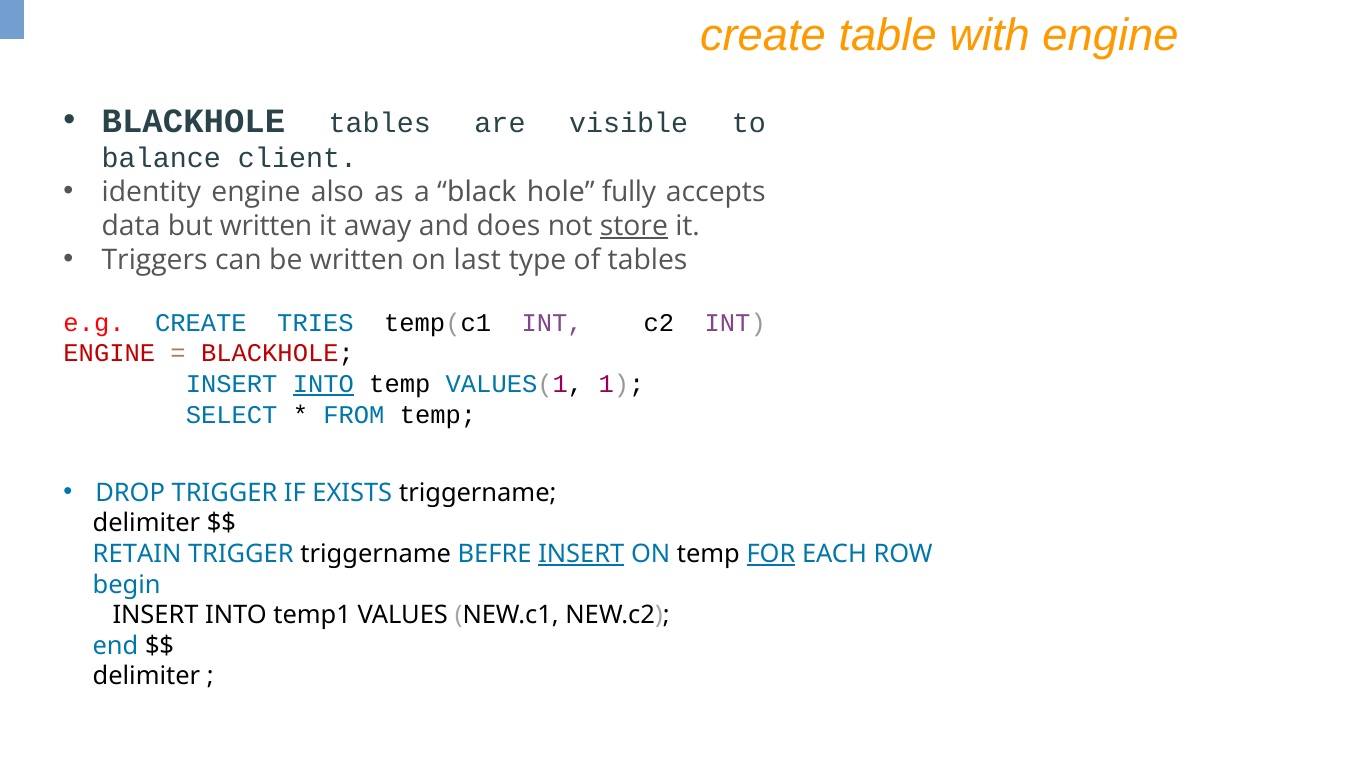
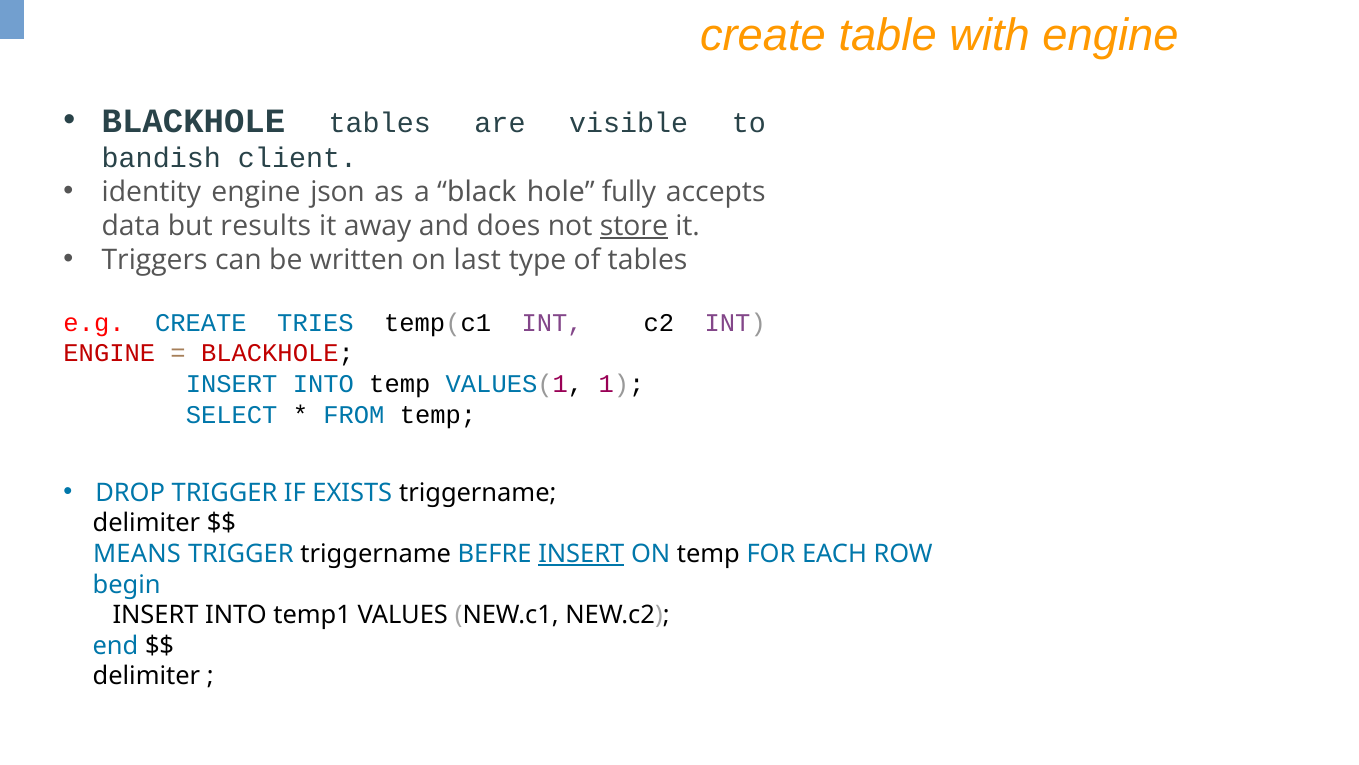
balance: balance -> bandish
also: also -> json
but written: written -> results
INTO at (323, 384) underline: present -> none
RETAIN: RETAIN -> MEANS
FOR underline: present -> none
